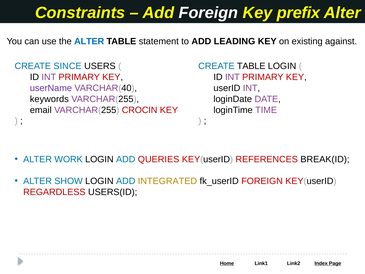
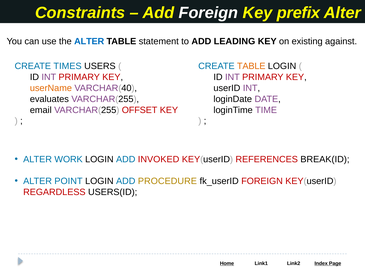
SINCE: SINCE -> TIMES
TABLE at (251, 66) colour: black -> orange
userName colour: purple -> orange
keywords: keywords -> evaluates
CROCIN: CROCIN -> OFFSET
QUERIES: QUERIES -> INVOKED
SHOW: SHOW -> POINT
INTEGRATED: INTEGRATED -> PROCEDURE
